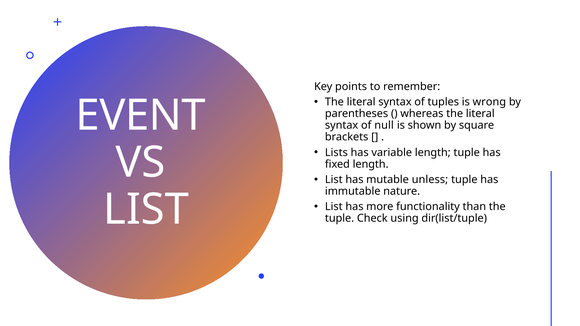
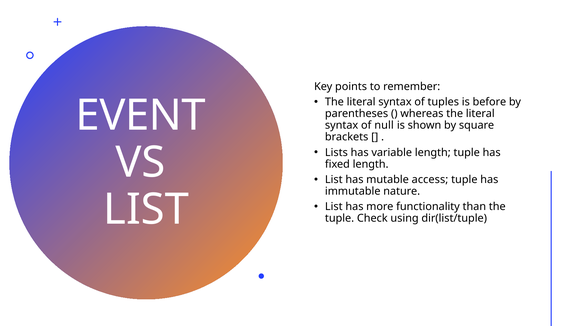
wrong: wrong -> before
unless: unless -> access
